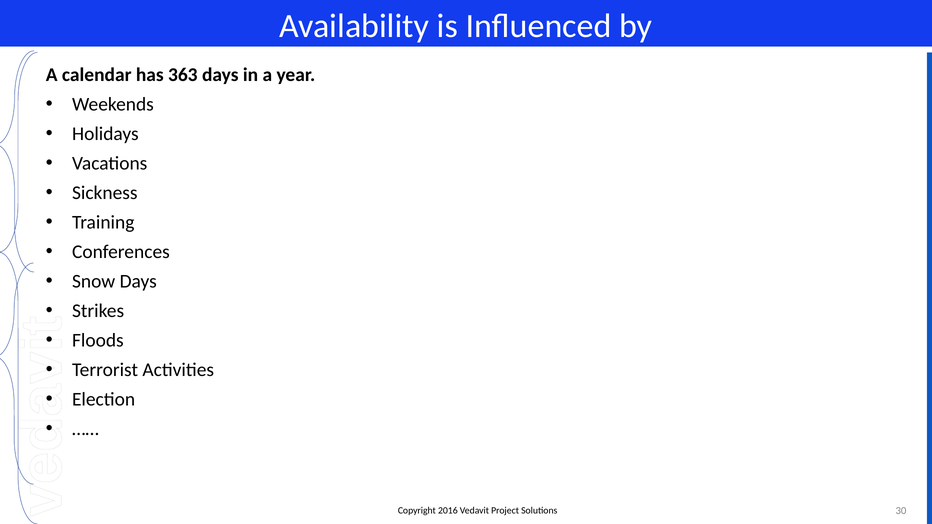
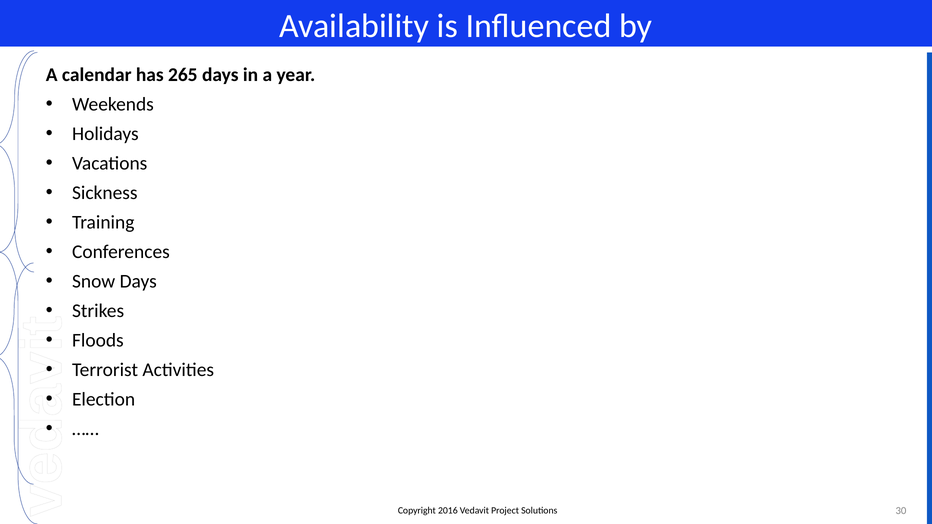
363: 363 -> 265
